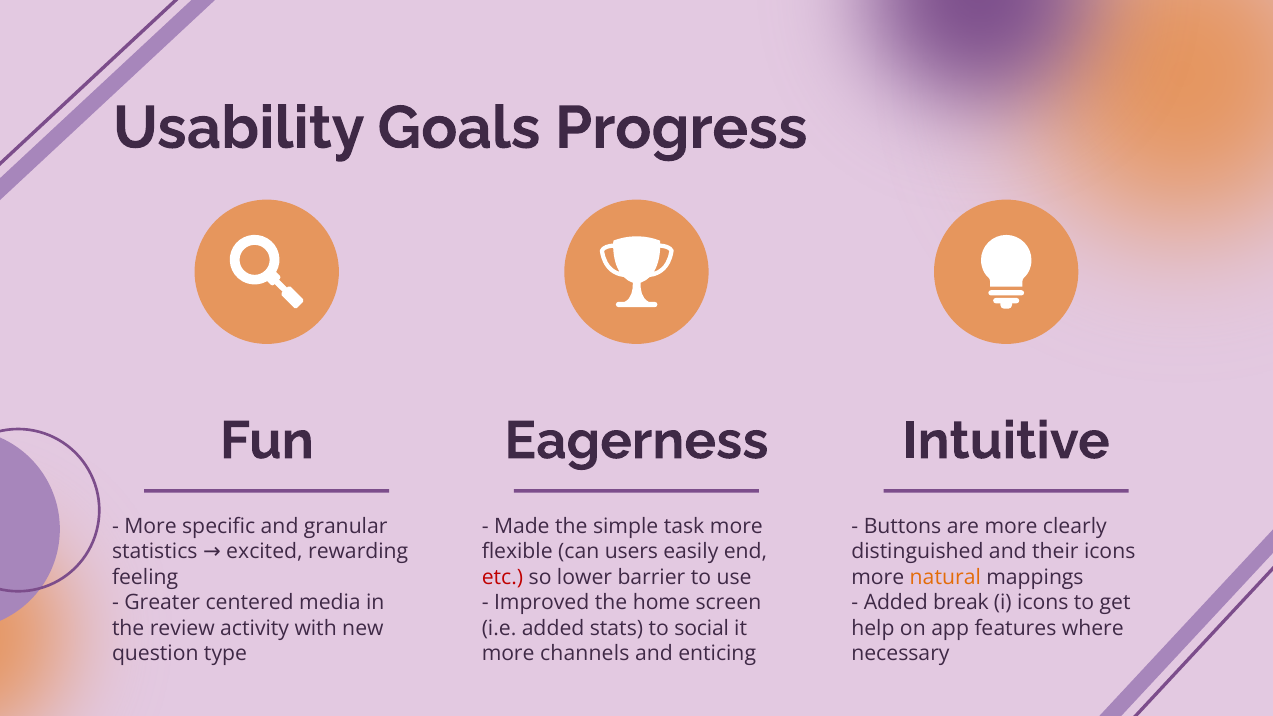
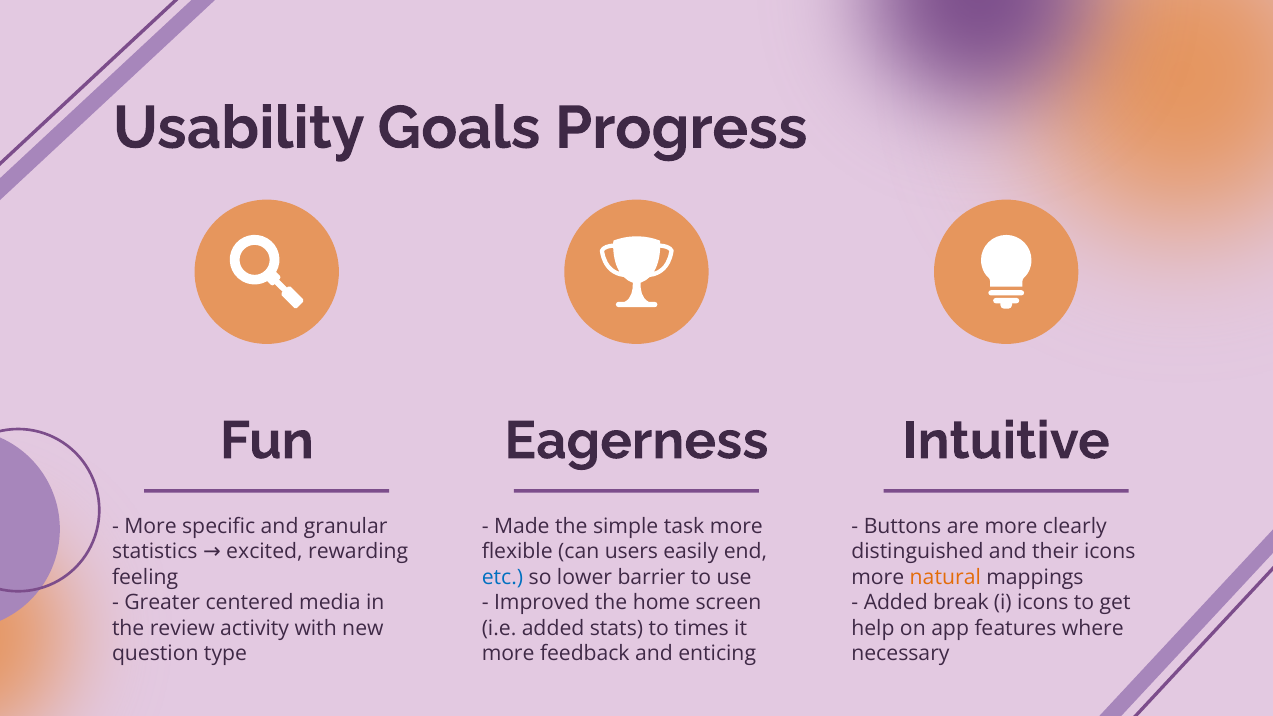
etc colour: red -> blue
social: social -> times
channels: channels -> feedback
